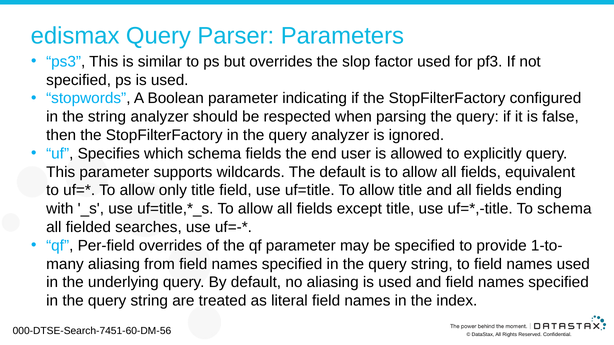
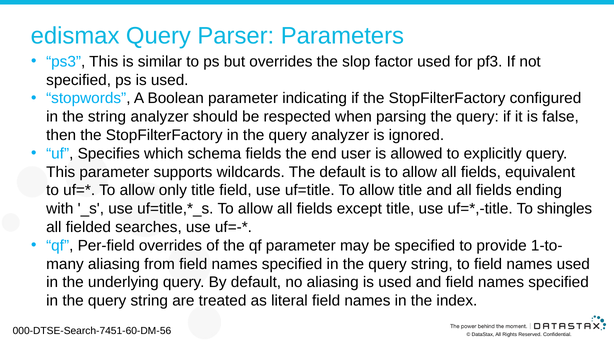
To schema: schema -> shingles
